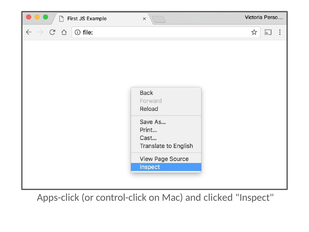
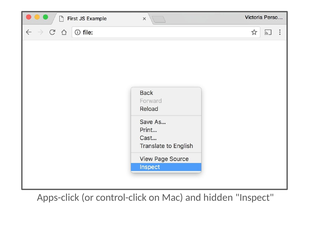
clicked: clicked -> hidden
